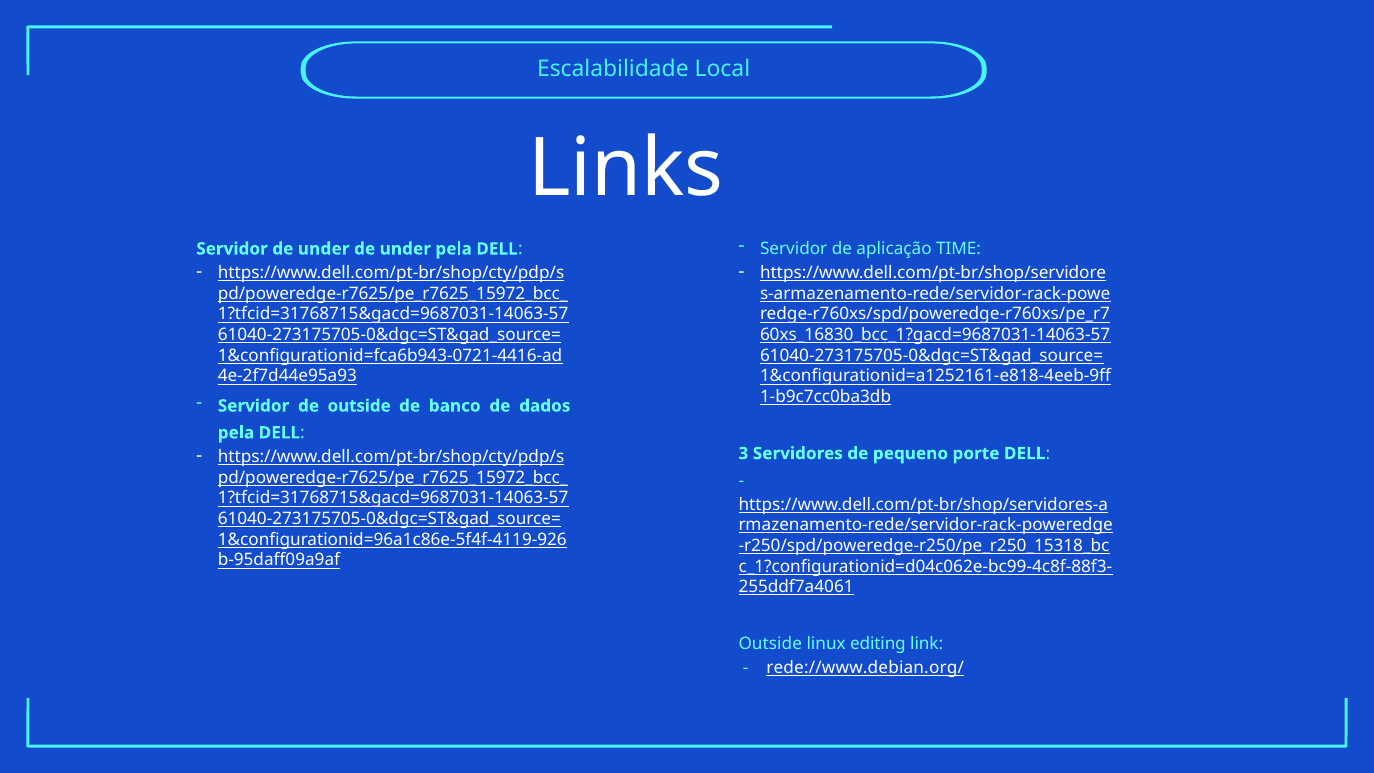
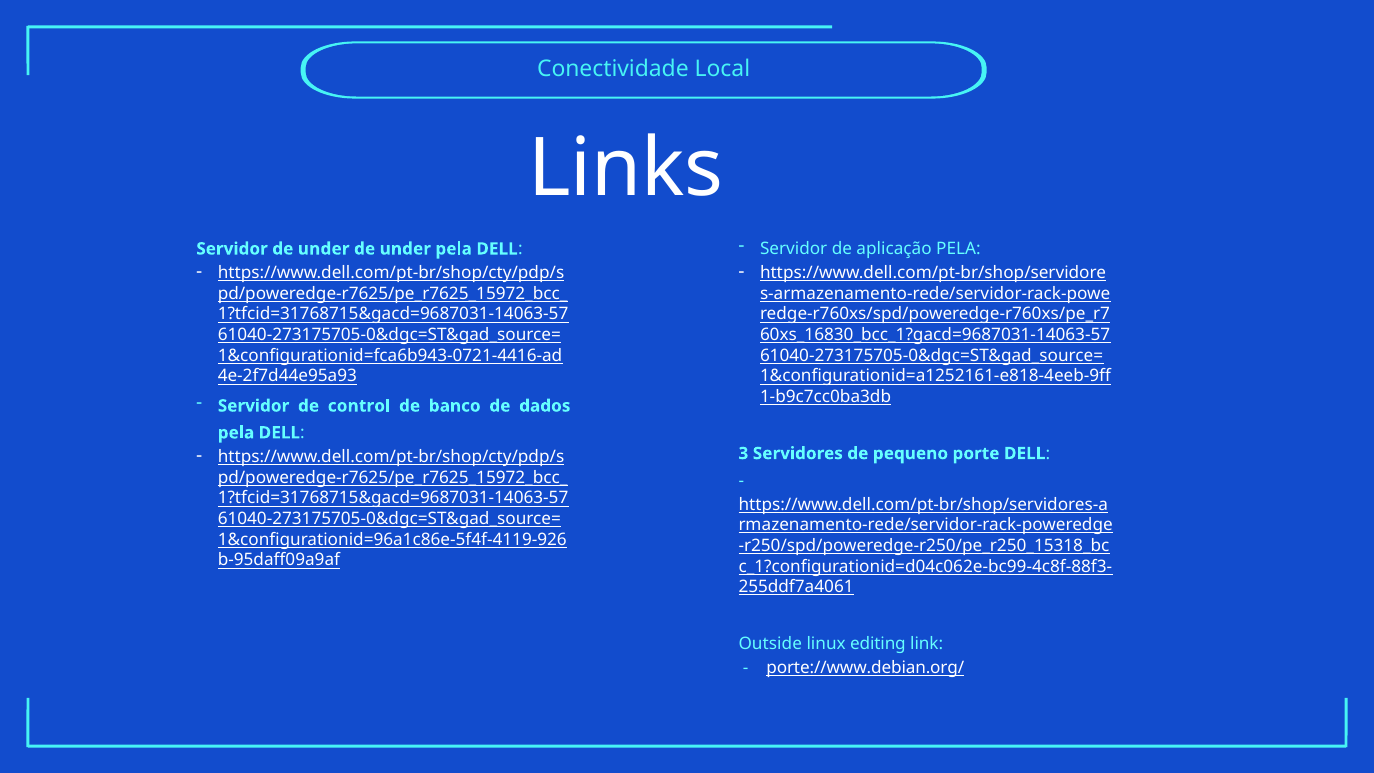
Escalabilidade: Escalabilidade -> Conectividade
aplicação TIME: TIME -> PELA
de outside: outside -> control
rede://www.debian.org/: rede://www.debian.org/ -> porte://www.debian.org/
